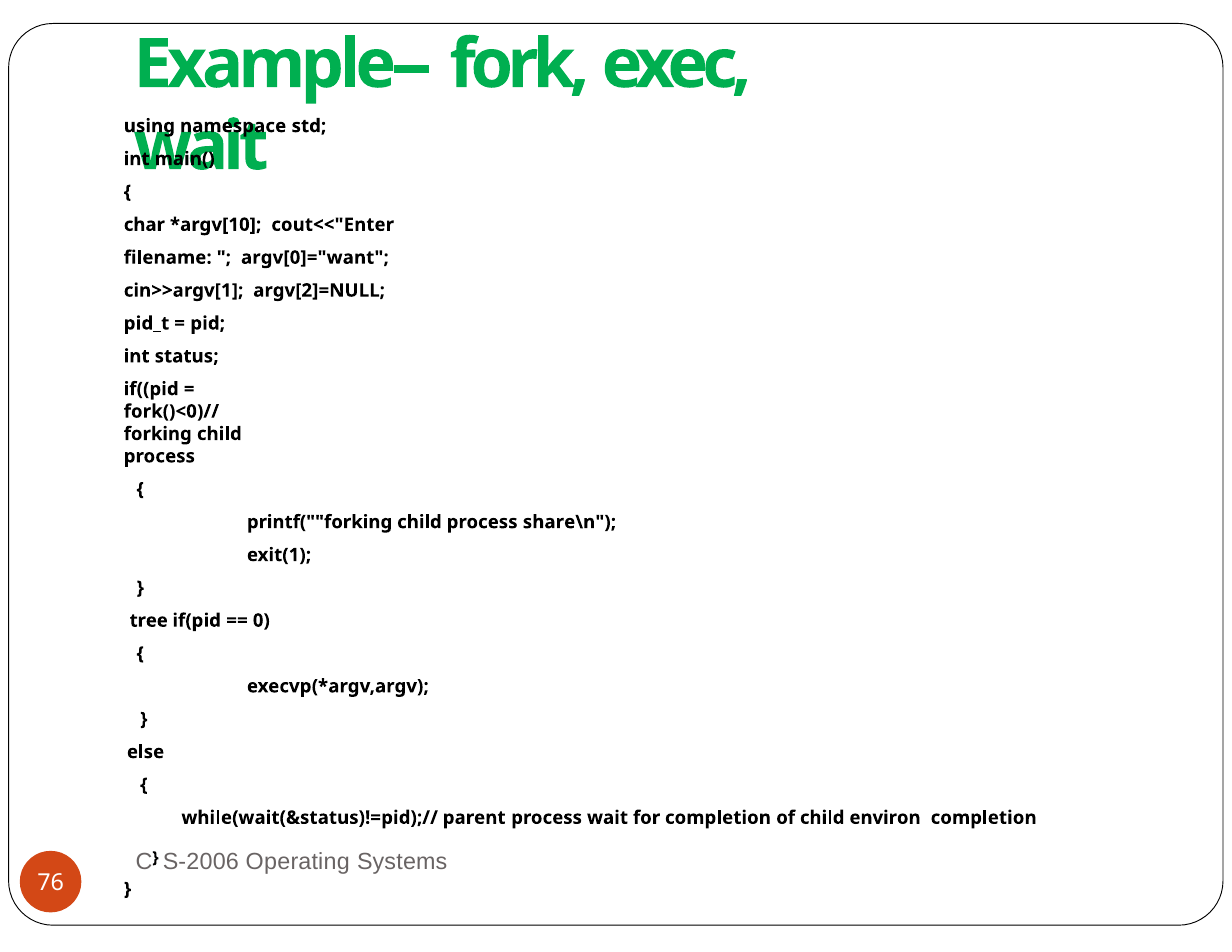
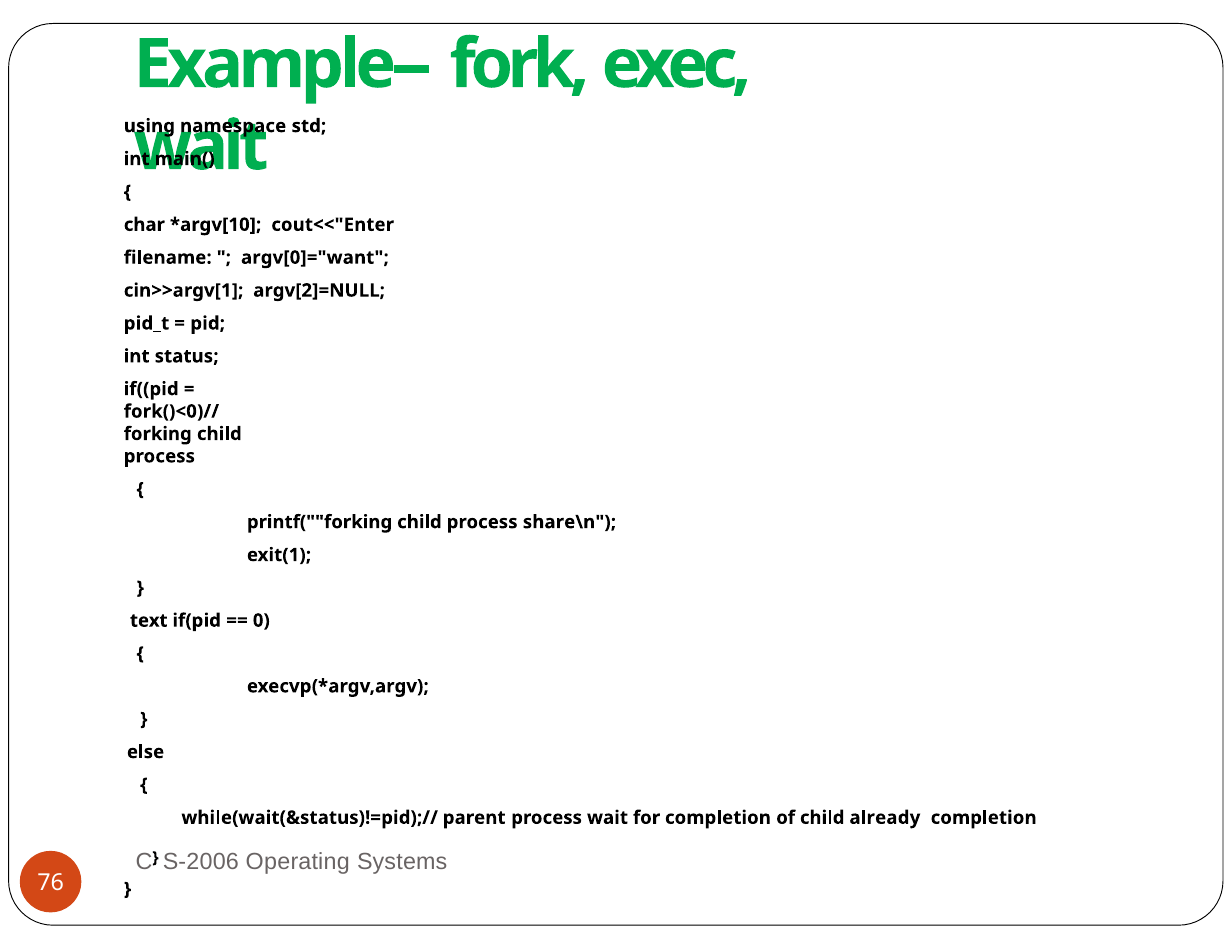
tree: tree -> text
environ: environ -> already
